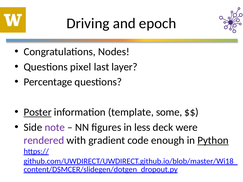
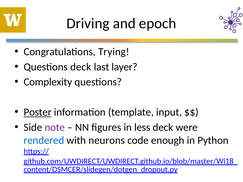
Nodes: Nodes -> Trying
Questions pixel: pixel -> deck
Percentage: Percentage -> Complexity
some: some -> input
rendered colour: purple -> blue
gradient: gradient -> neurons
Python underline: present -> none
